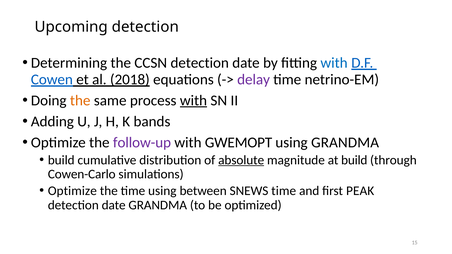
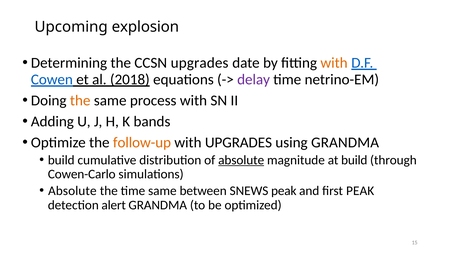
Upcoming detection: detection -> explosion
CCSN detection: detection -> upgrades
with at (334, 63) colour: blue -> orange
with at (193, 101) underline: present -> none
follow-up colour: purple -> orange
with GWEMOPT: GWEMOPT -> UPGRADES
Optimize at (72, 191): Optimize -> Absolute
time using: using -> same
SNEWS time: time -> peak
date at (114, 205): date -> alert
